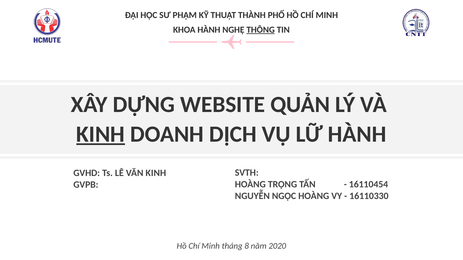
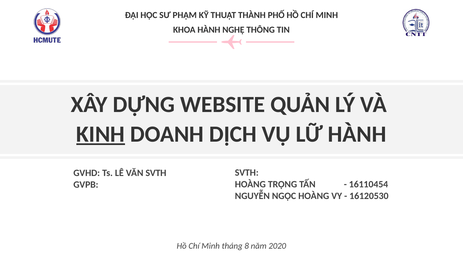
THÔNG underline: present -> none
VĂN KINH: KINH -> SVTH
16110330: 16110330 -> 16120530
